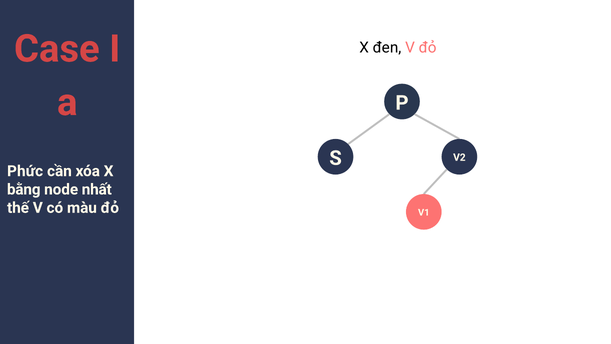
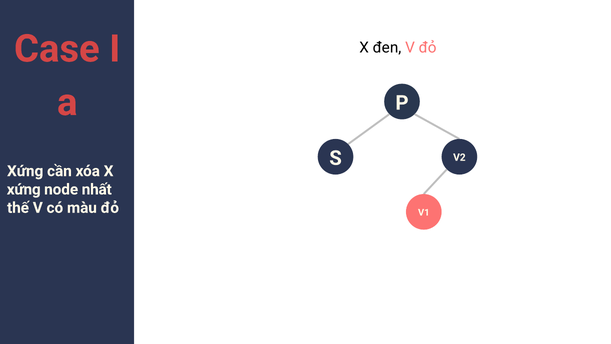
Phức at (25, 171): Phức -> Xứng
bằng at (24, 189): bằng -> xứng
